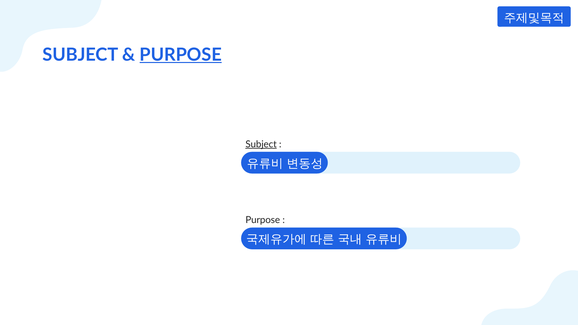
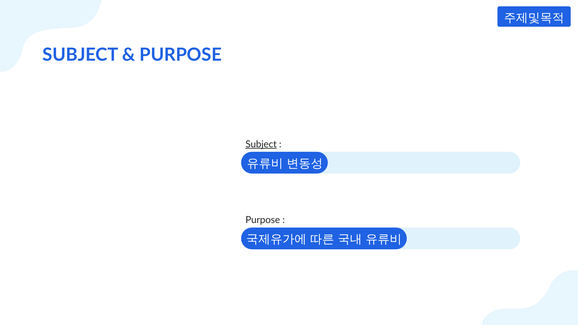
PURPOSE at (181, 55) underline: present -> none
